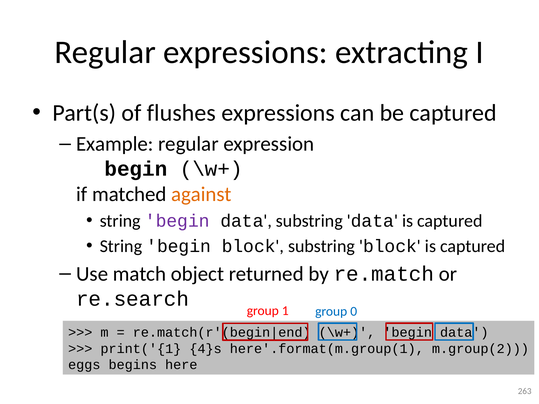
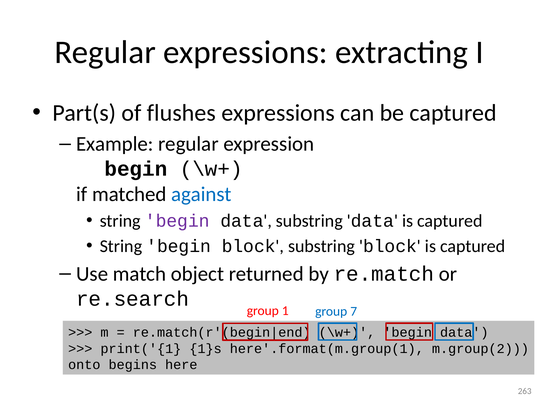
against colour: orange -> blue
0: 0 -> 7
4}s: 4}s -> 1}s
eggs: eggs -> onto
